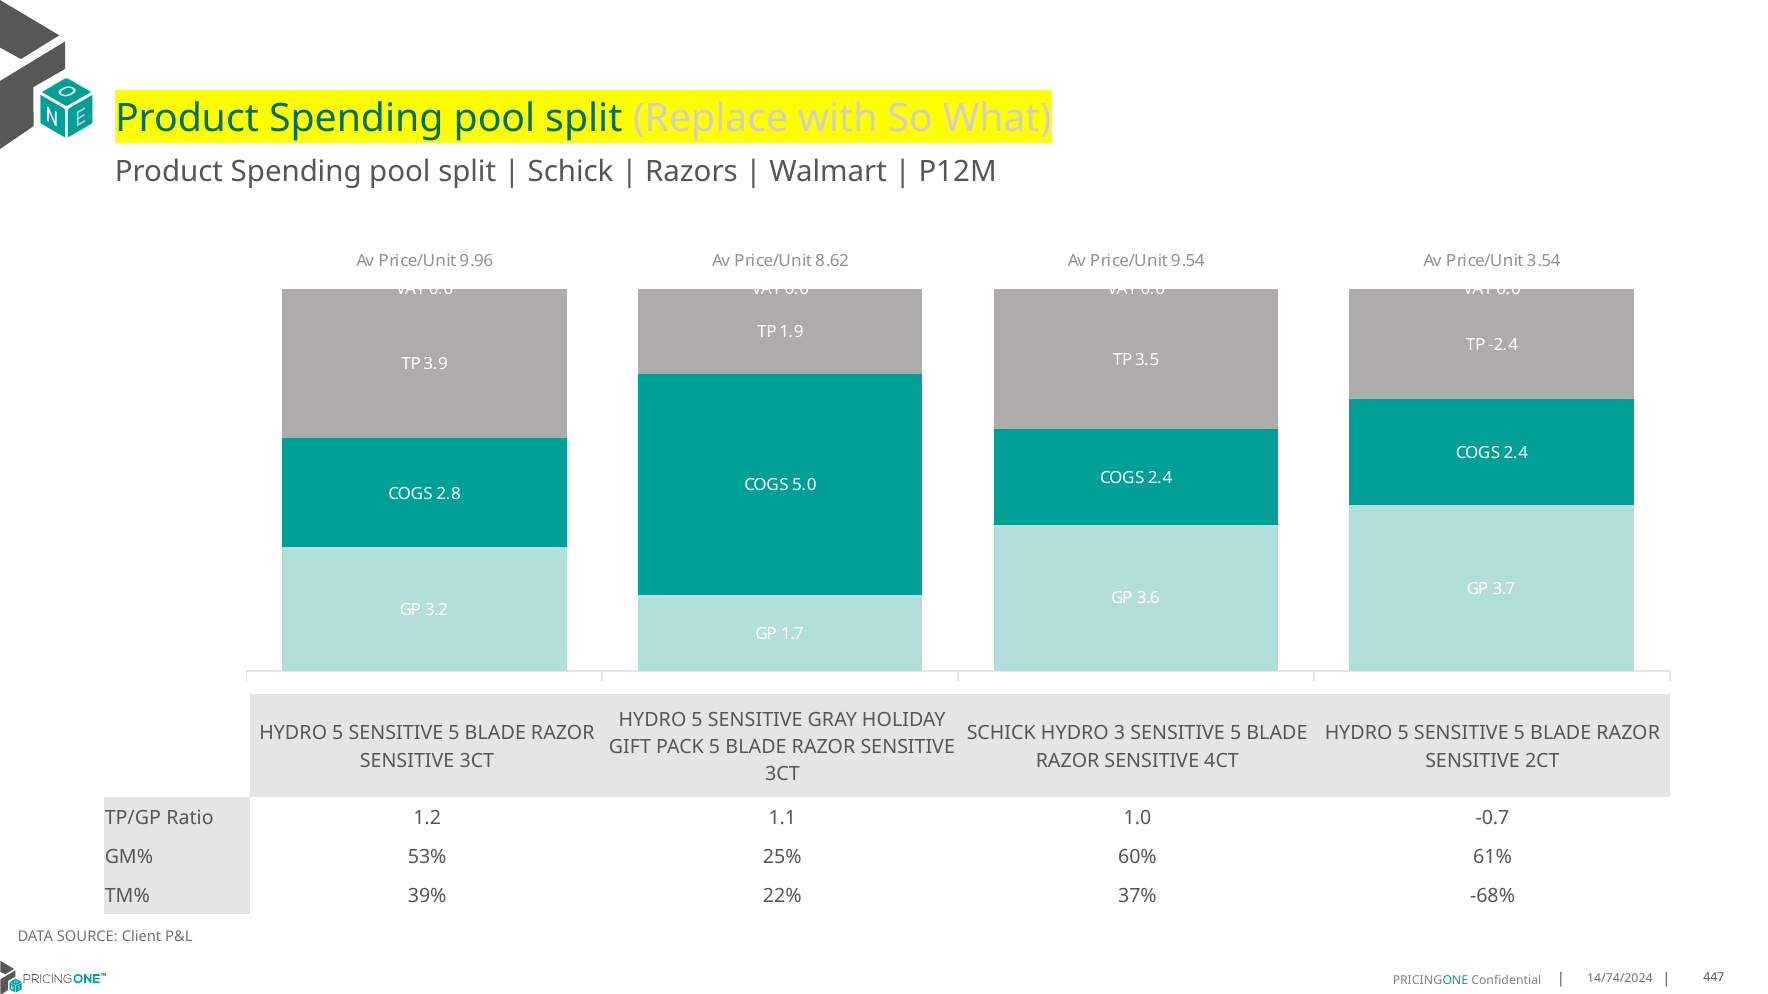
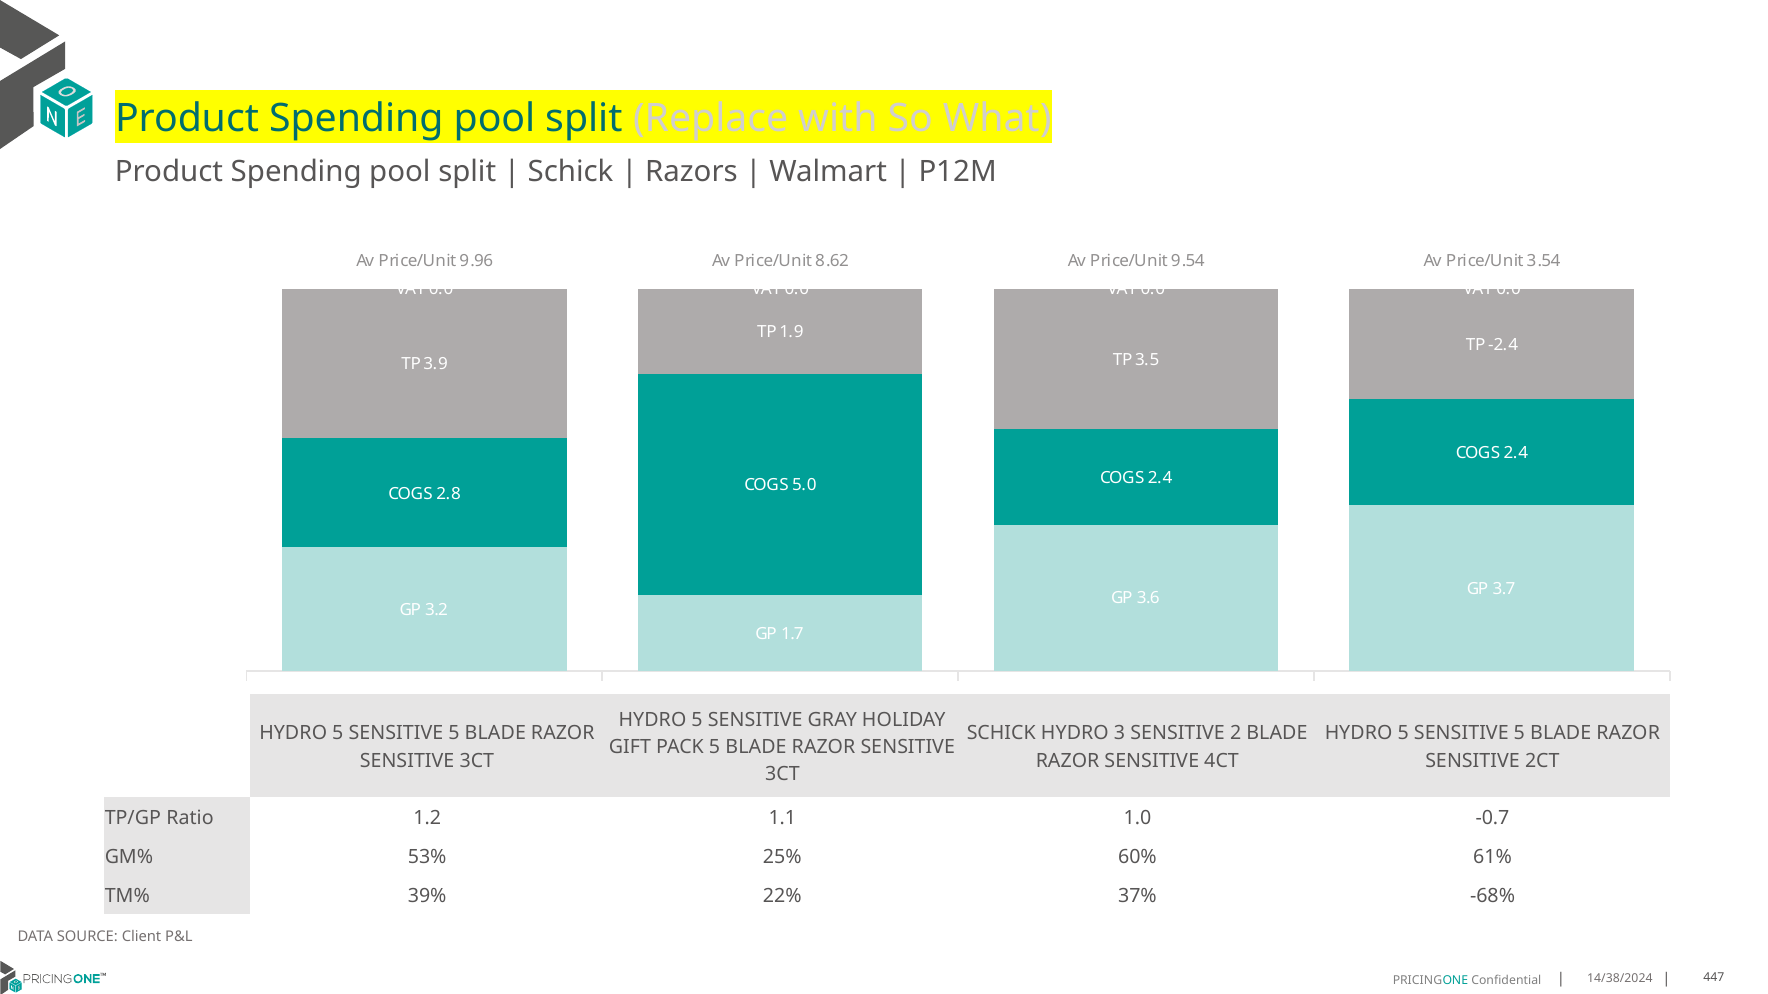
3 SENSITIVE 5: 5 -> 2
14/74/2024: 14/74/2024 -> 14/38/2024
